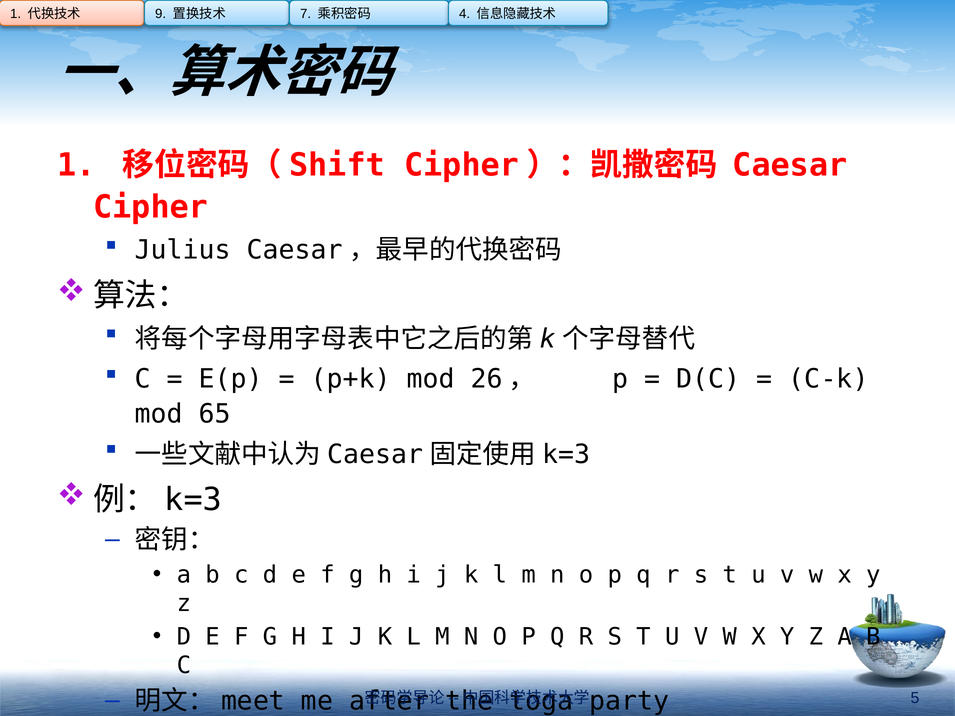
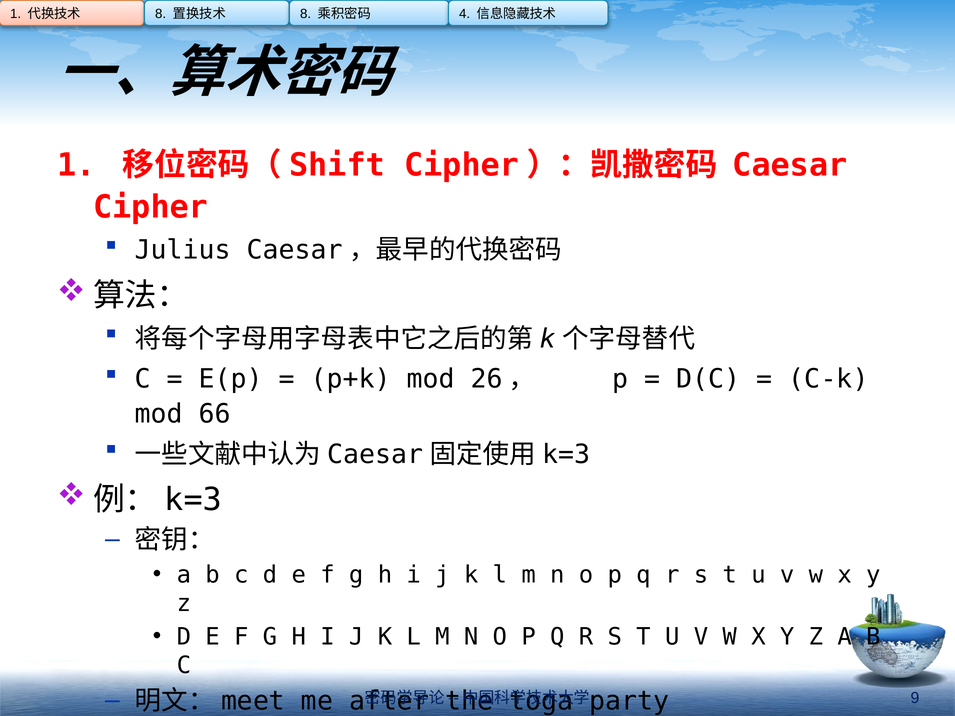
9 at (161, 14): 9 -> 8
7 at (306, 14): 7 -> 8
65: 65 -> 66
5: 5 -> 9
